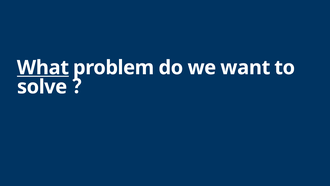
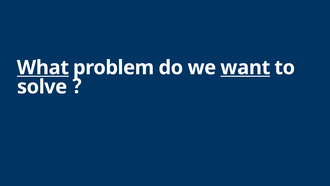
want underline: none -> present
